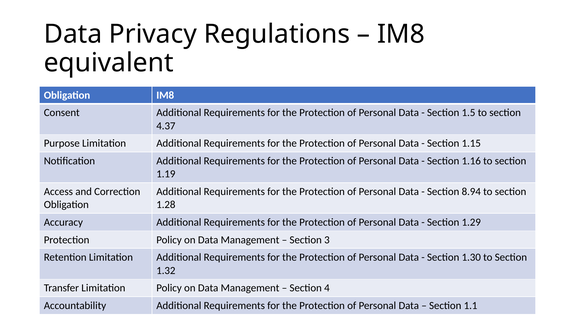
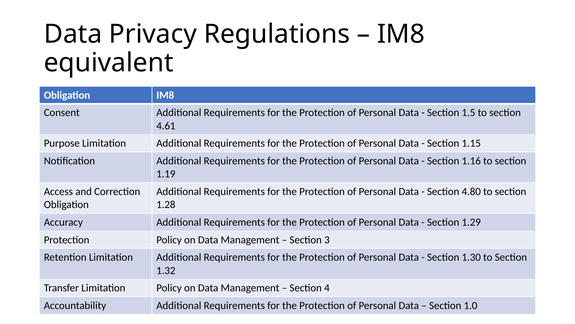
4.37: 4.37 -> 4.61
8.94: 8.94 -> 4.80
1.1: 1.1 -> 1.0
